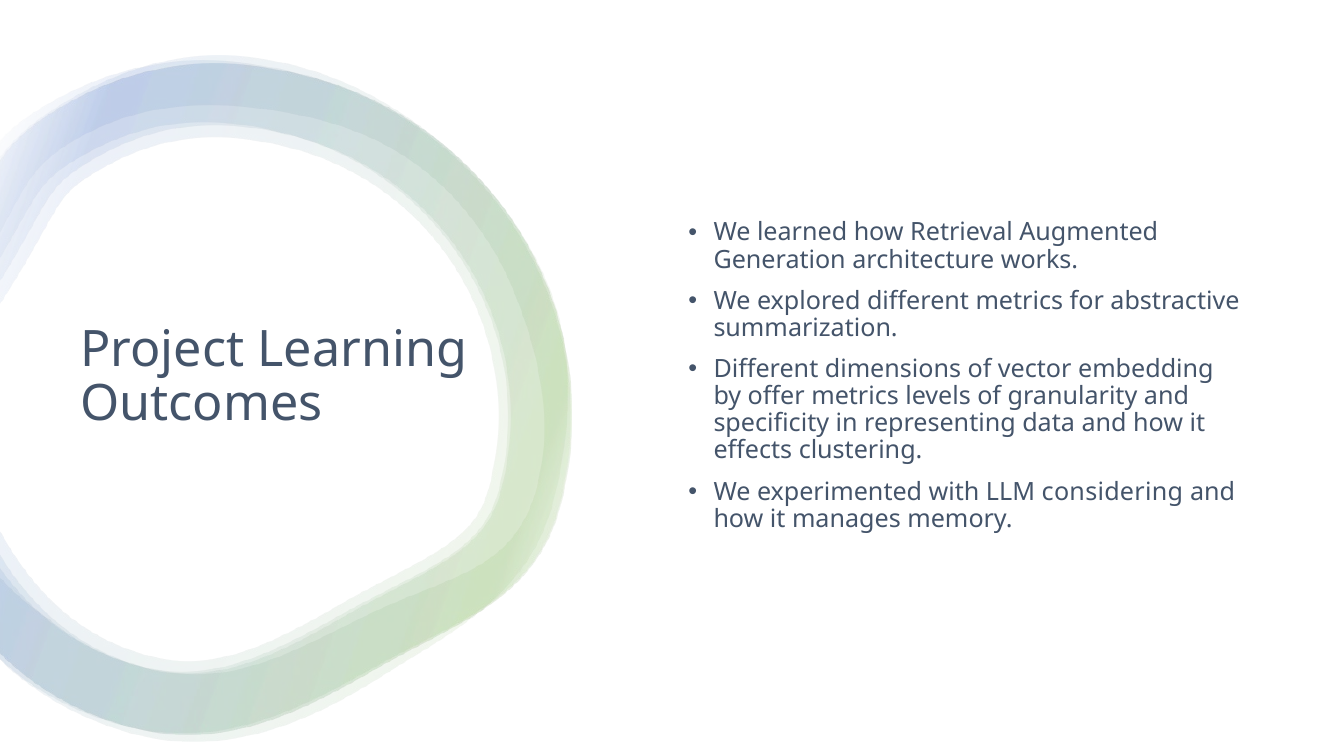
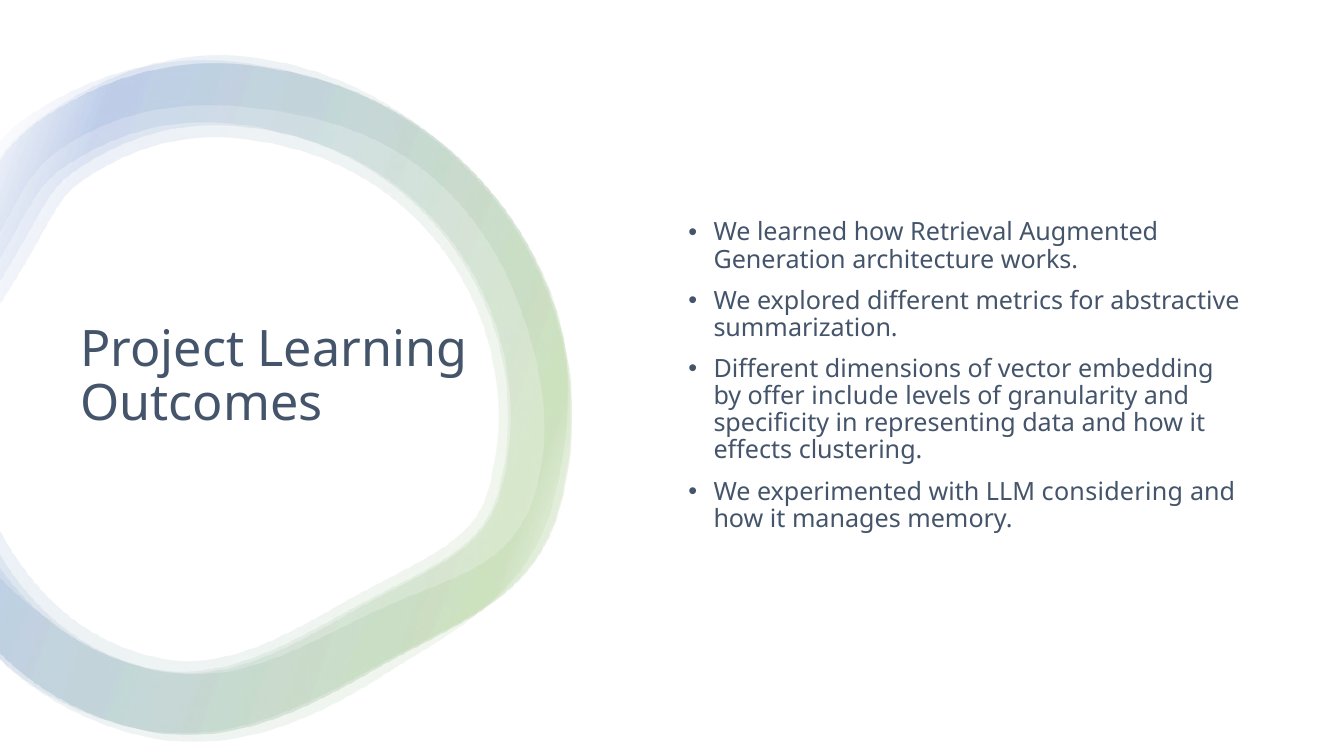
offer metrics: metrics -> include
